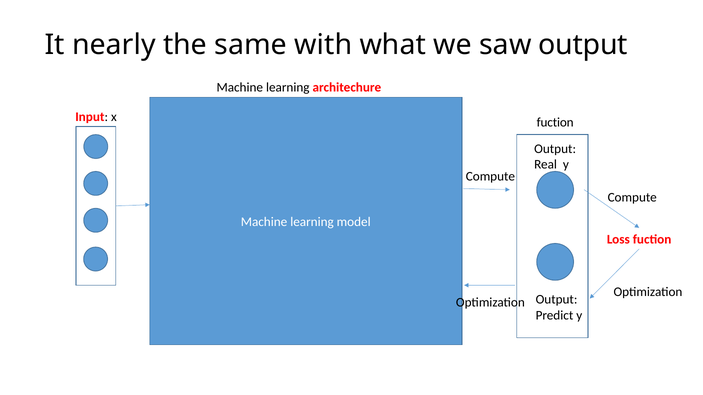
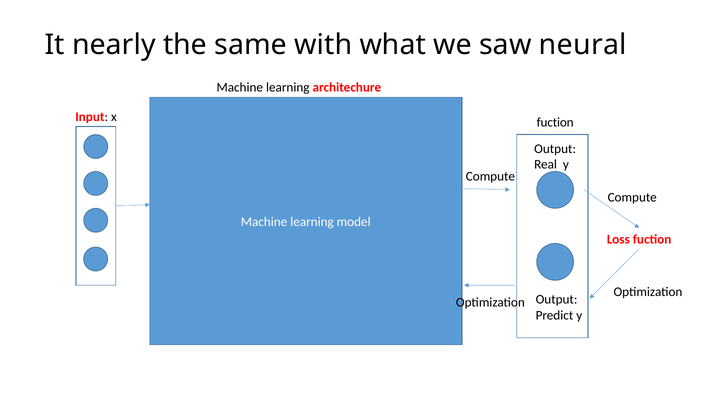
saw output: output -> neural
